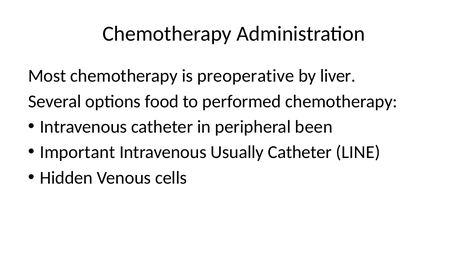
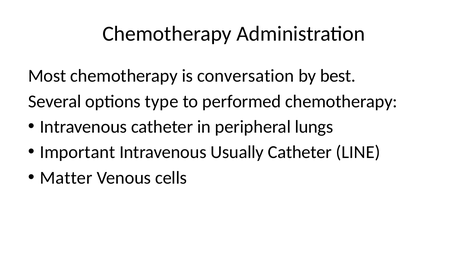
preoperative: preoperative -> conversation
liver: liver -> best
food: food -> type
been: been -> lungs
Hidden: Hidden -> Matter
